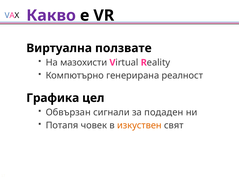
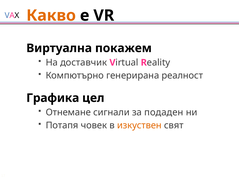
Какво colour: purple -> orange
ползвате: ползвате -> покажем
мазохисти: мазохисти -> доставчик
Обвързан: Обвързан -> Отнемане
